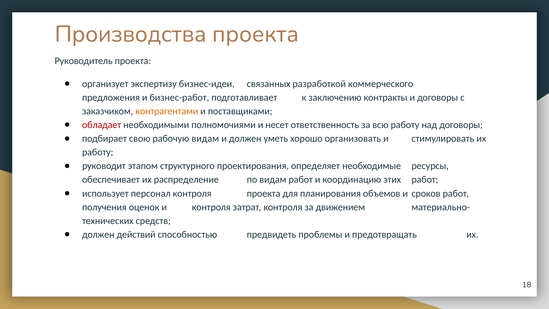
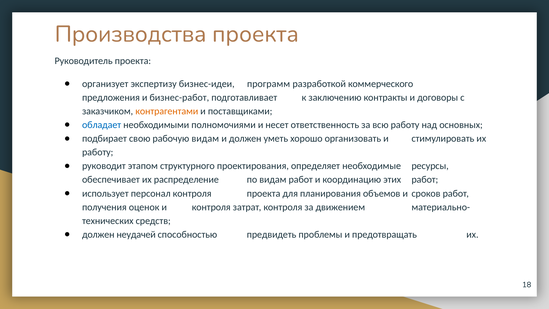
связанных: связанных -> программ
обладает colour: red -> blue
над договоры: договоры -> основных
действий: действий -> неудачей
